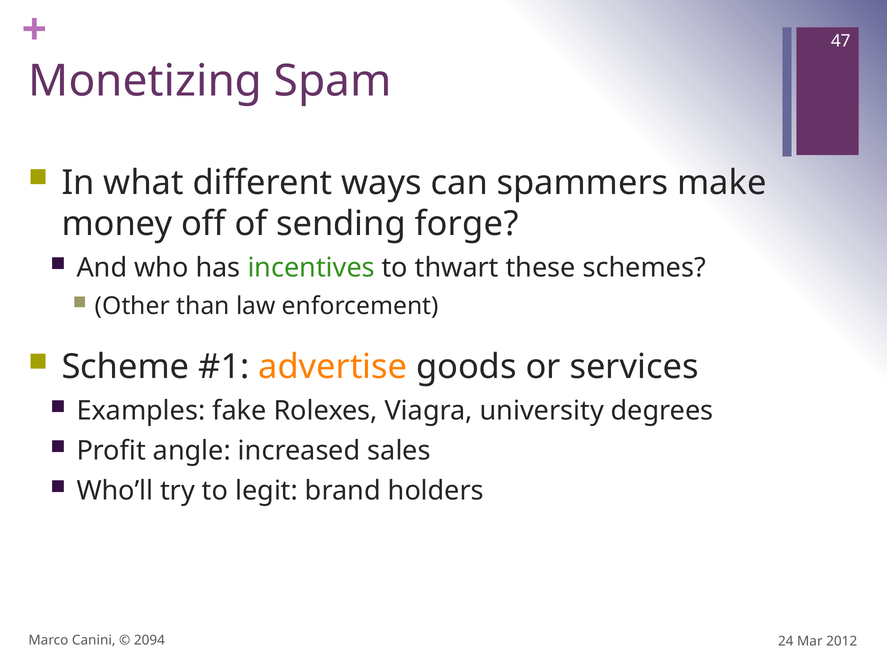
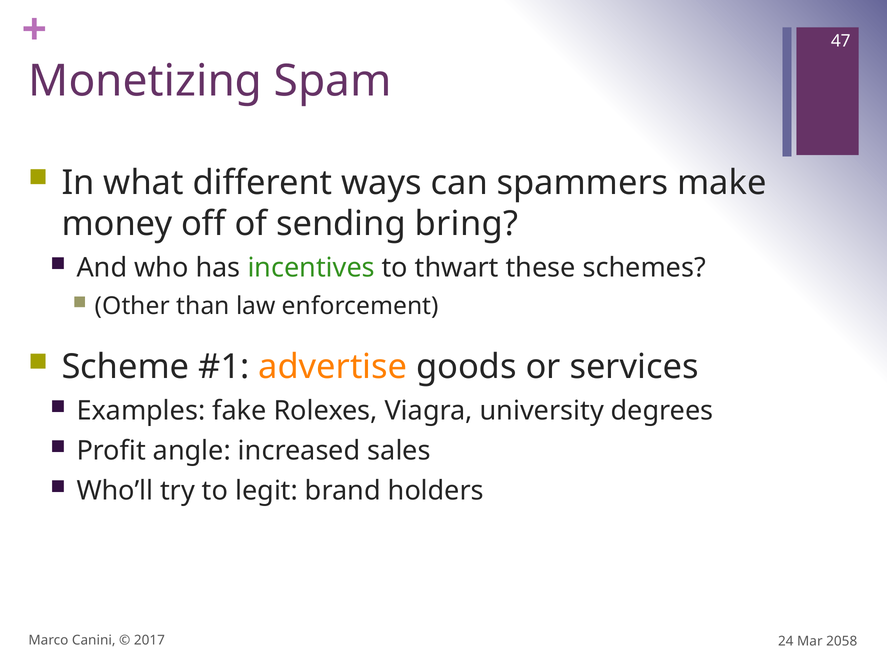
forge: forge -> bring
2094: 2094 -> 2017
2012: 2012 -> 2058
